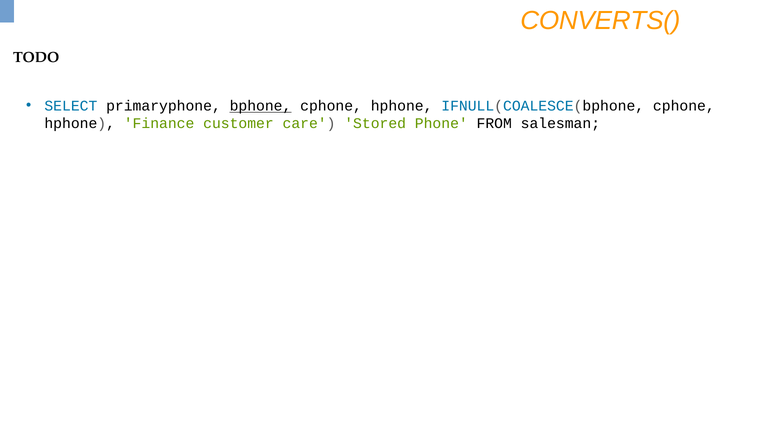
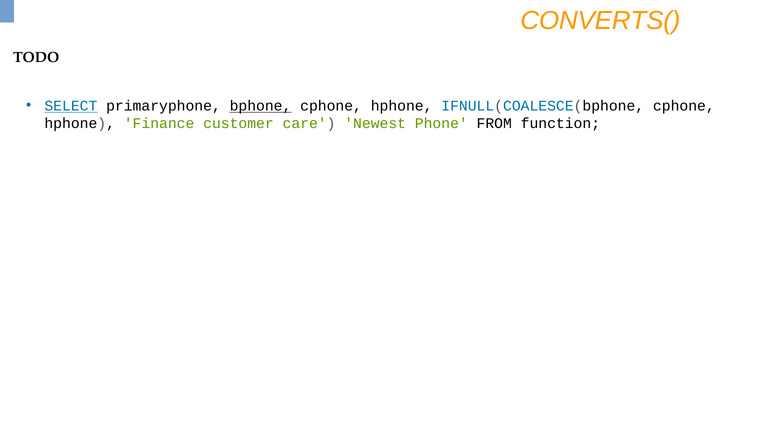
SELECT underline: none -> present
Stored: Stored -> Newest
salesman: salesman -> function
